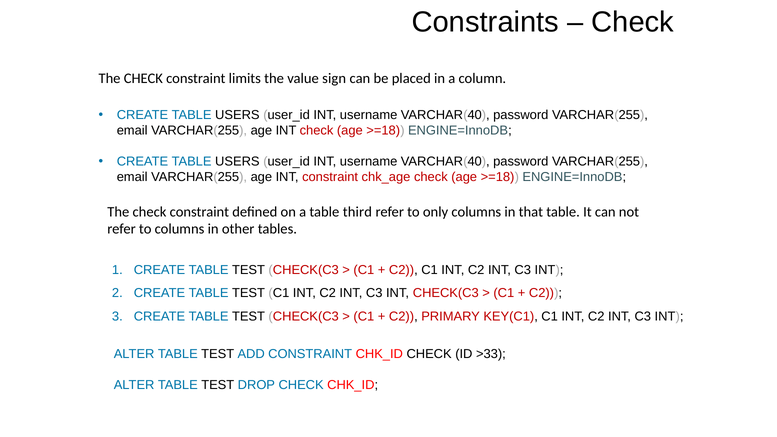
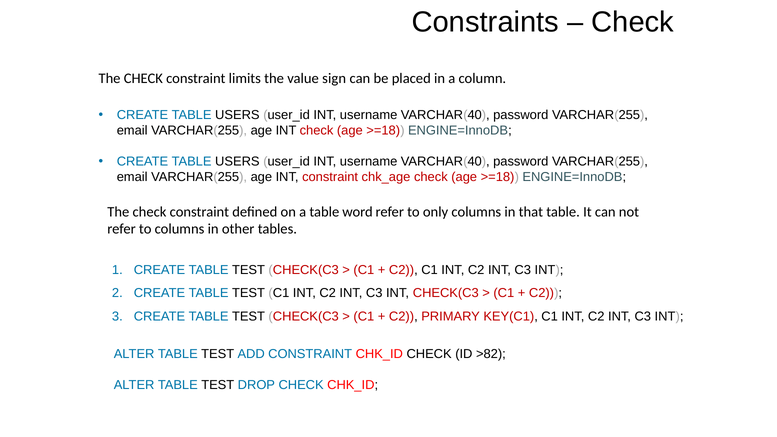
third: third -> word
>33: >33 -> >82
